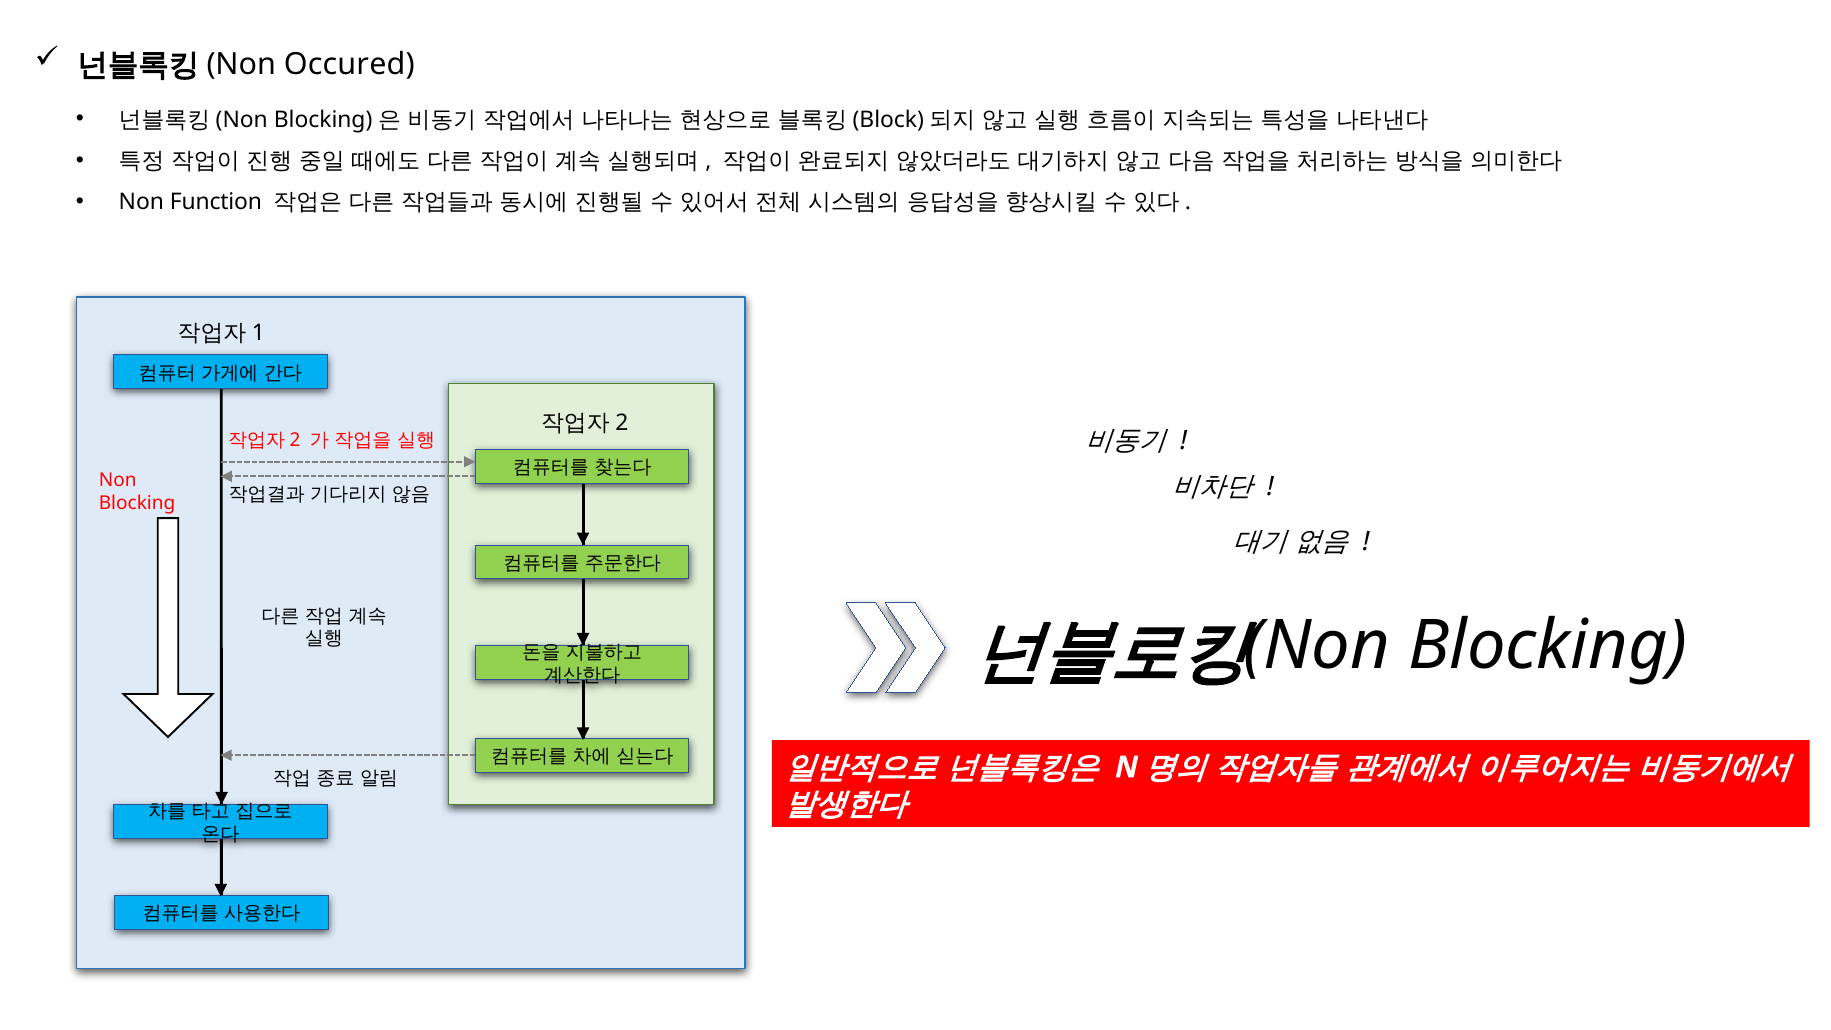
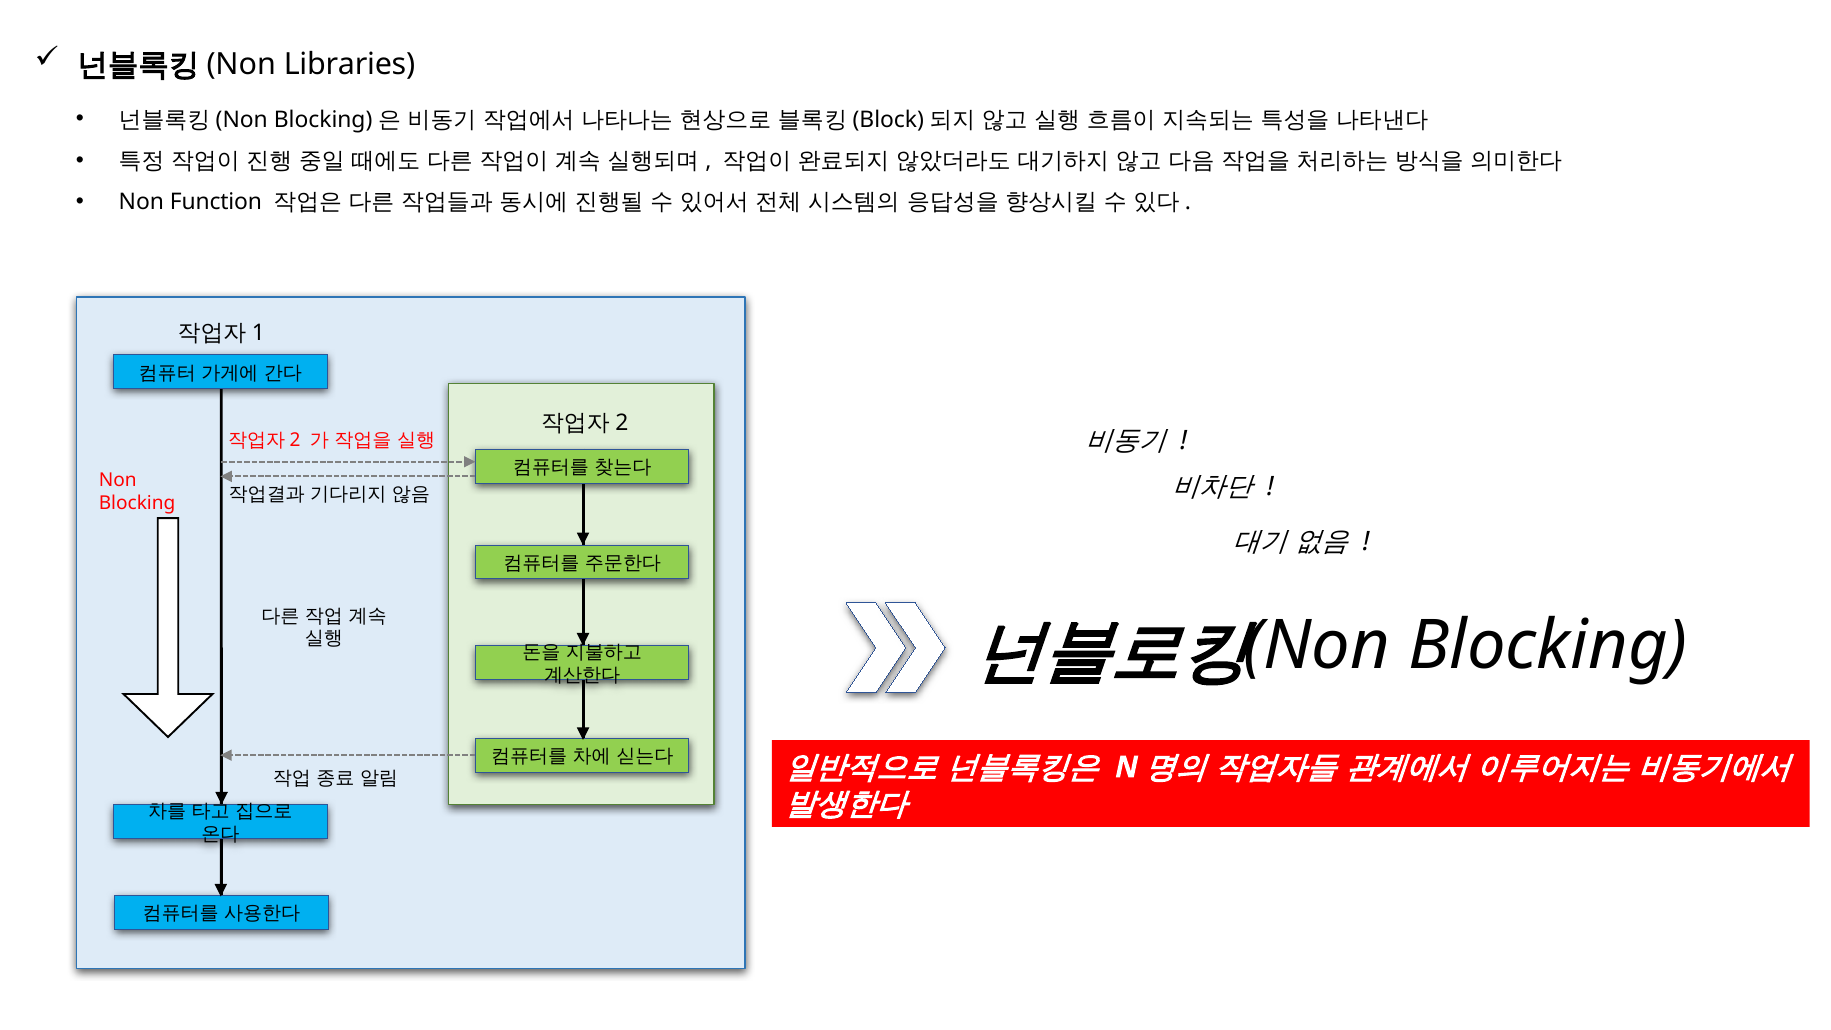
Occured: Occured -> Libraries
